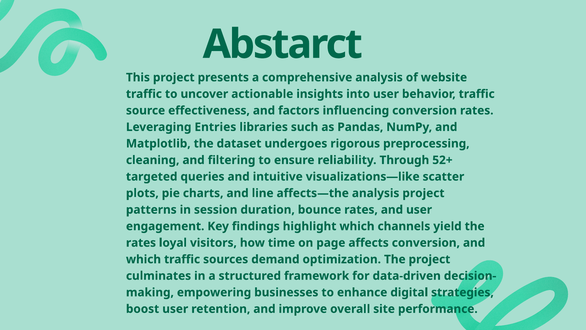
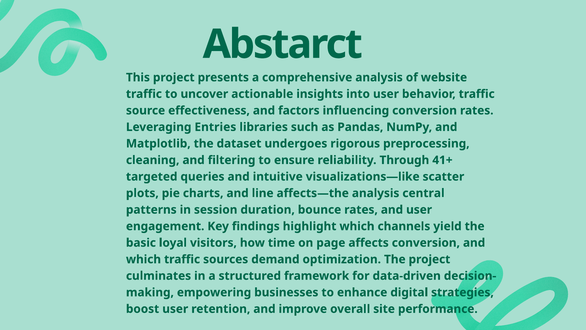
52+: 52+ -> 41+
analysis project: project -> central
rates at (141, 243): rates -> basic
